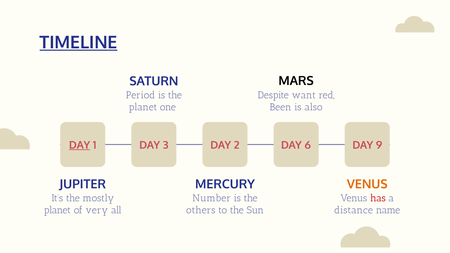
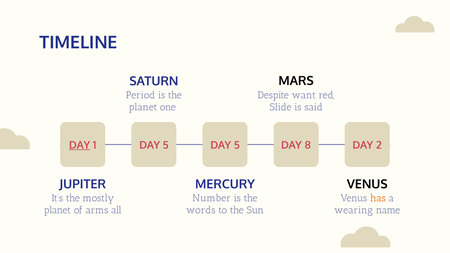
TIMELINE underline: present -> none
Been: Been -> Slide
also: also -> said
1 DAY 3: 3 -> 5
2 at (237, 145): 2 -> 5
6: 6 -> 8
9: 9 -> 2
VENUS at (367, 184) colour: orange -> black
has colour: red -> orange
very: very -> arms
others: others -> words
distance: distance -> wearing
